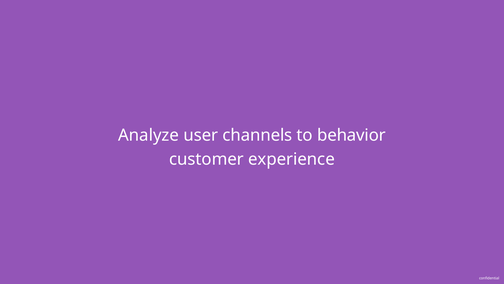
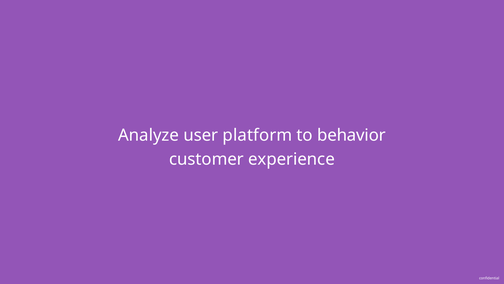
channels: channels -> platform
